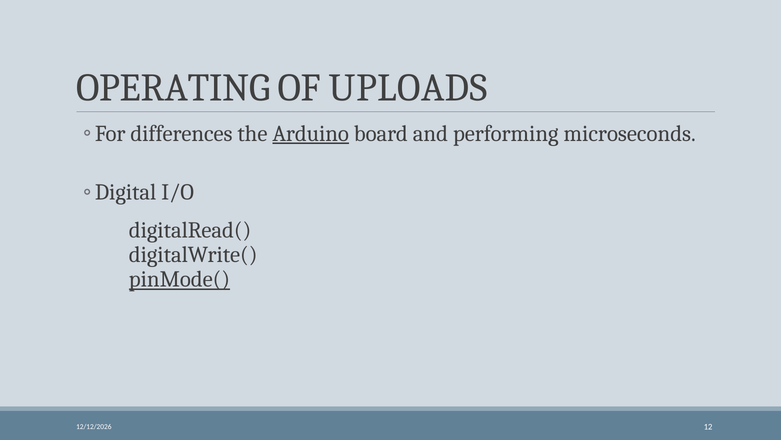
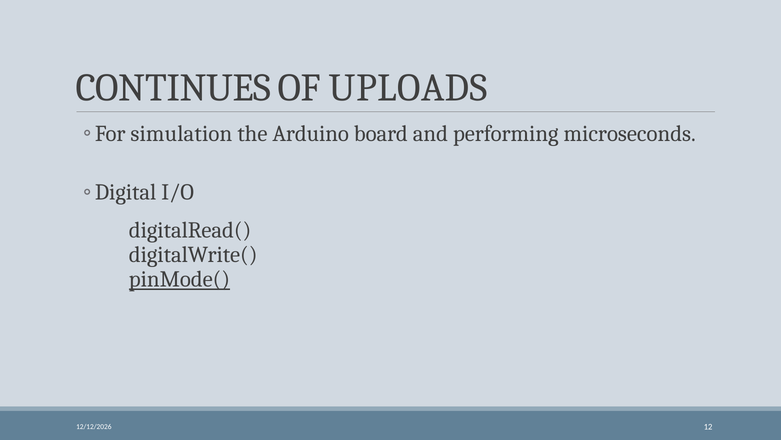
OPERATING: OPERATING -> CONTINUES
differences: differences -> simulation
Arduino underline: present -> none
